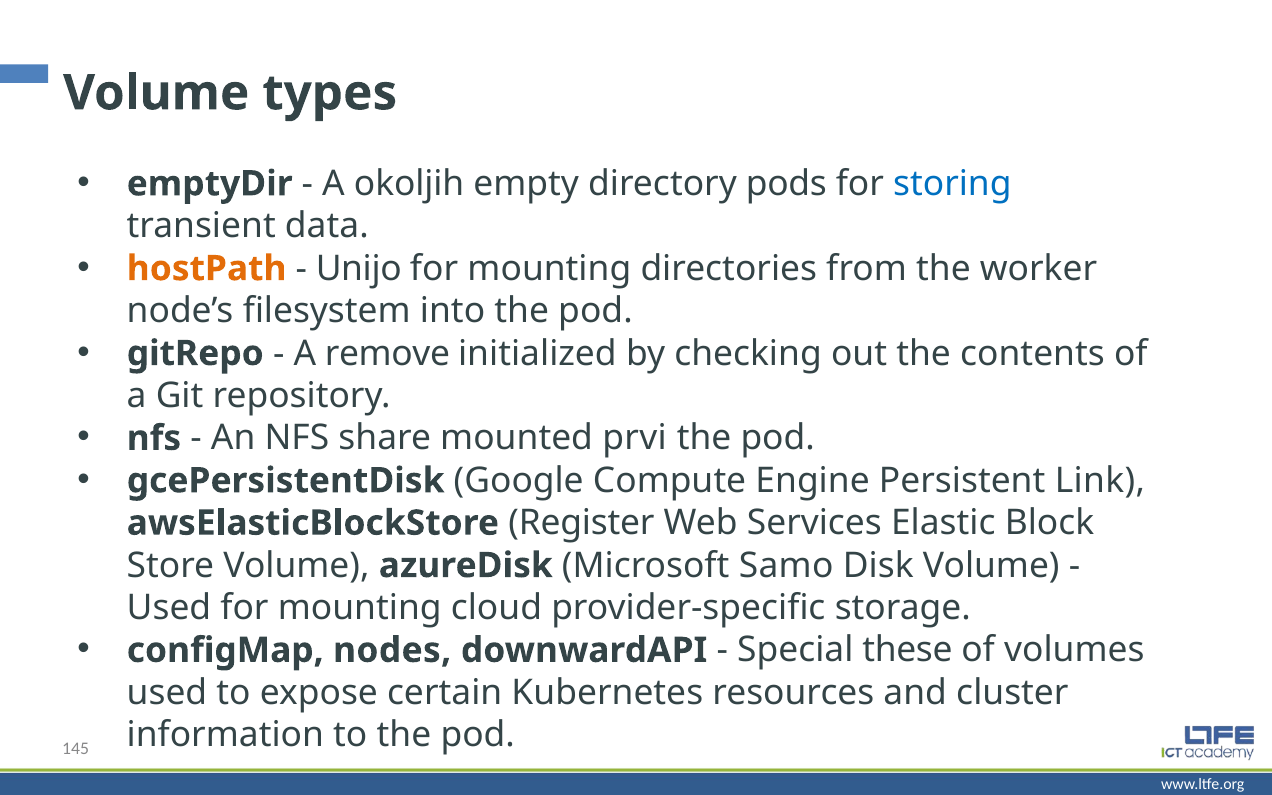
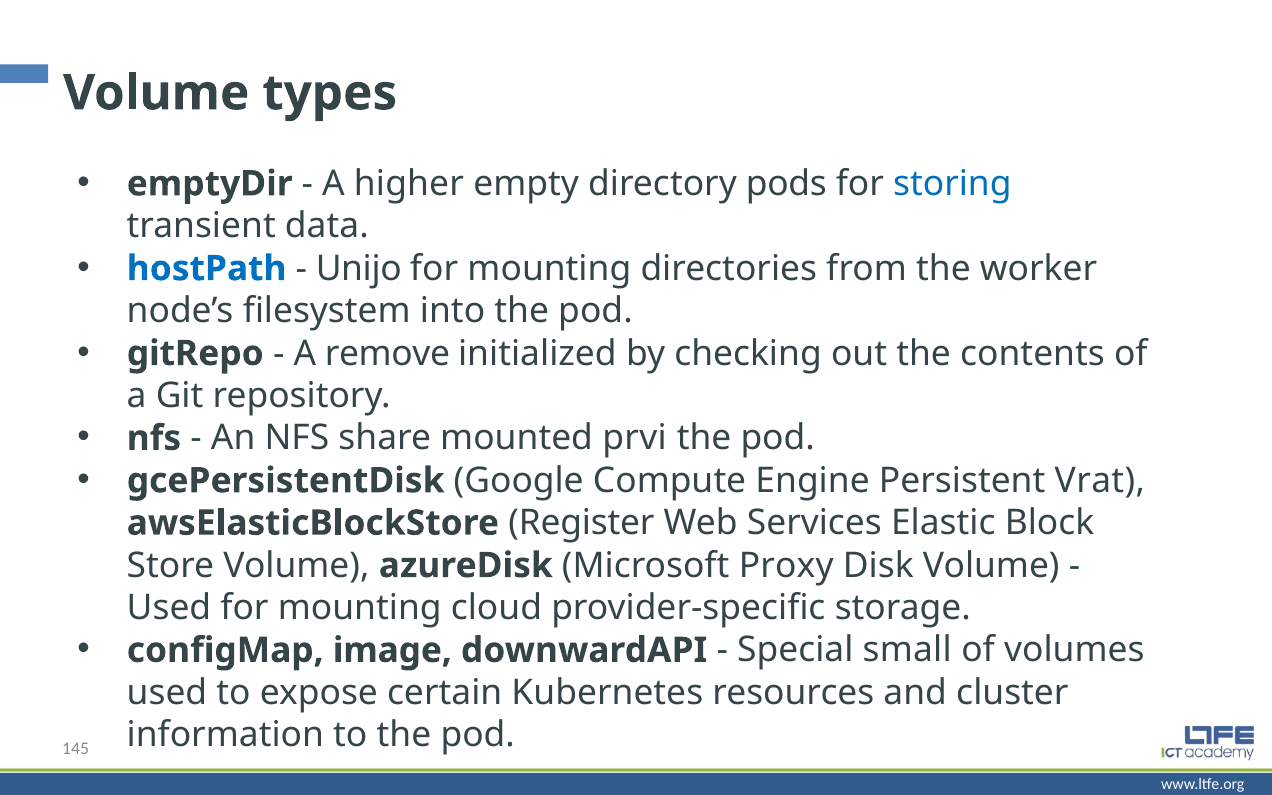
okoljih: okoljih -> higher
hostPath colour: orange -> blue
Link: Link -> Vrat
Samo: Samo -> Proxy
nodes: nodes -> image
these: these -> small
